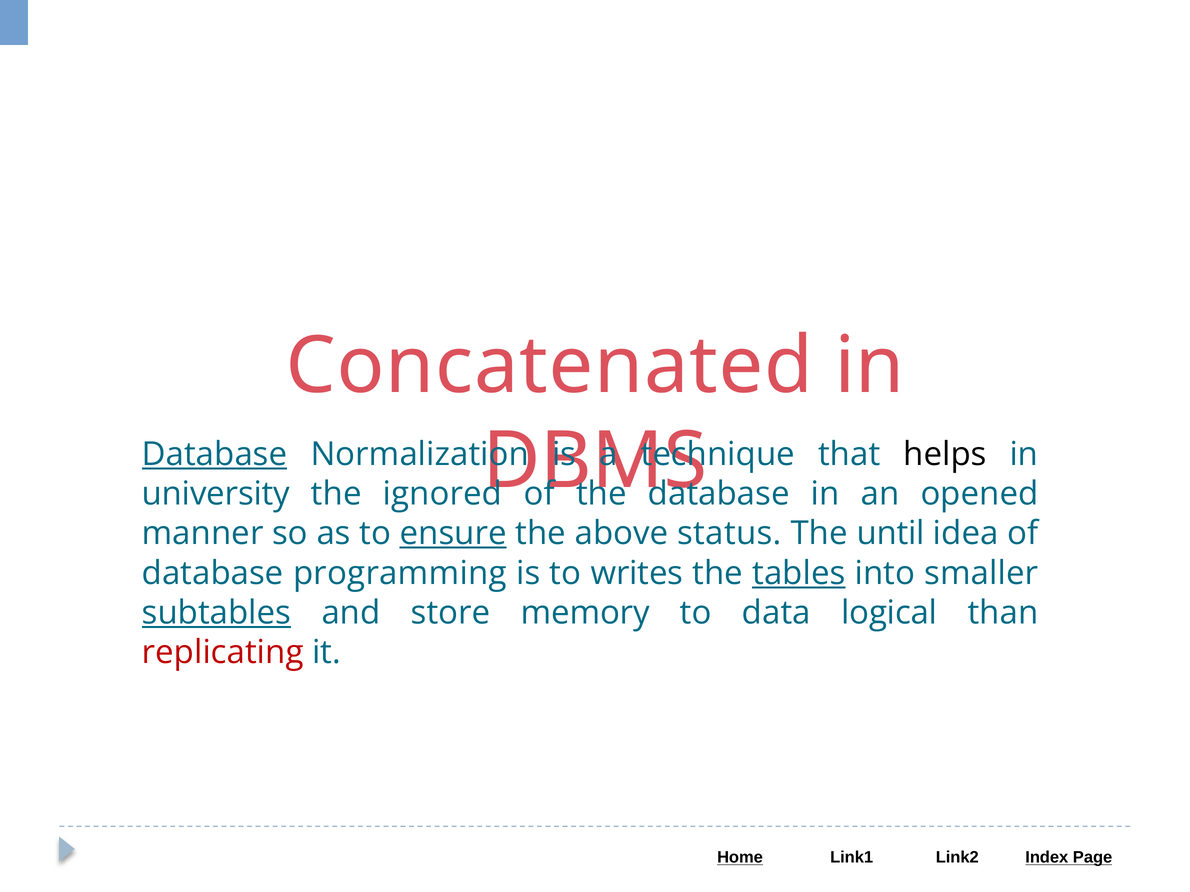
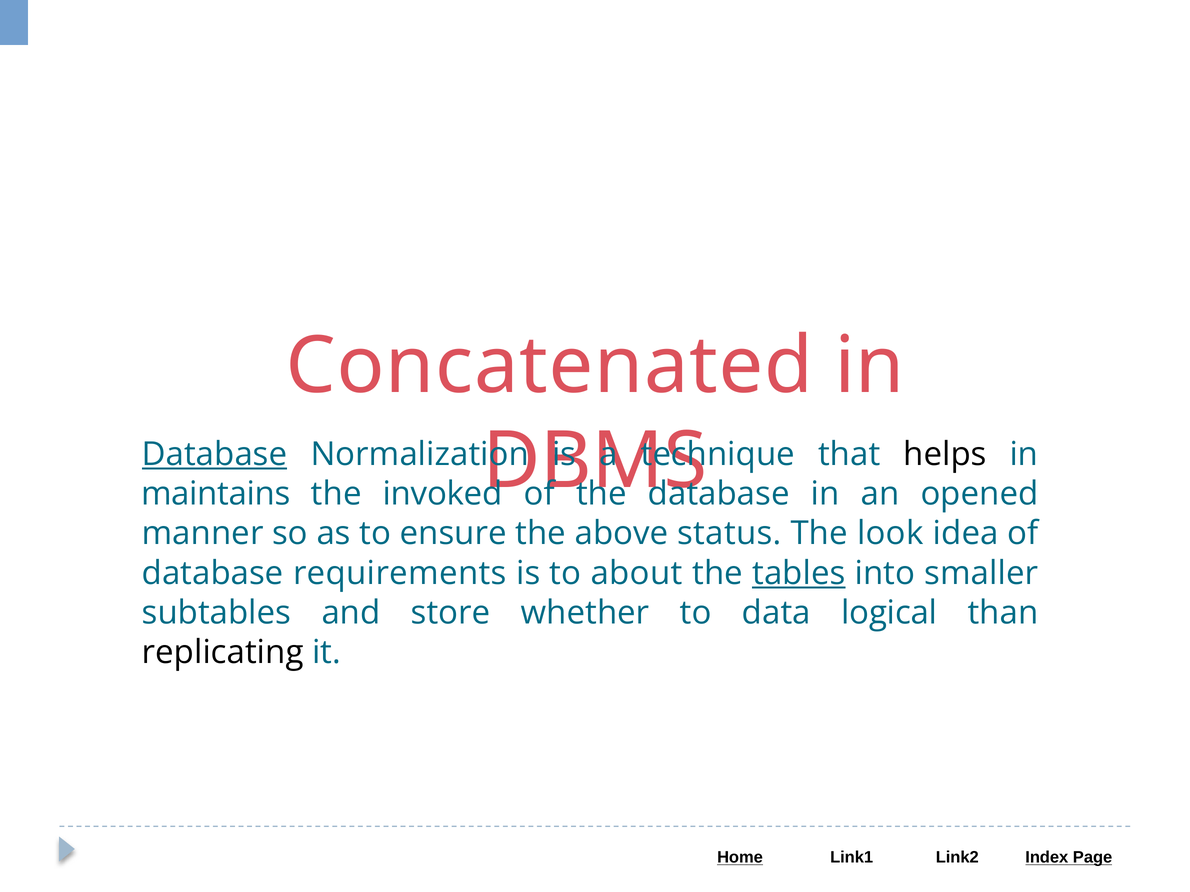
university: university -> maintains
ignored: ignored -> invoked
ensure underline: present -> none
until: until -> look
programming: programming -> requirements
writes: writes -> about
subtables underline: present -> none
memory: memory -> whether
replicating colour: red -> black
